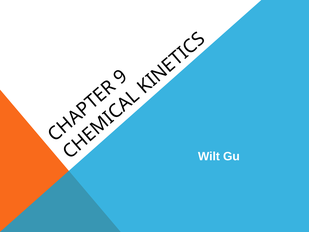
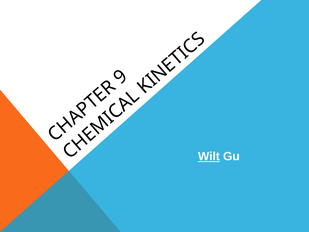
Wilt underline: none -> present
